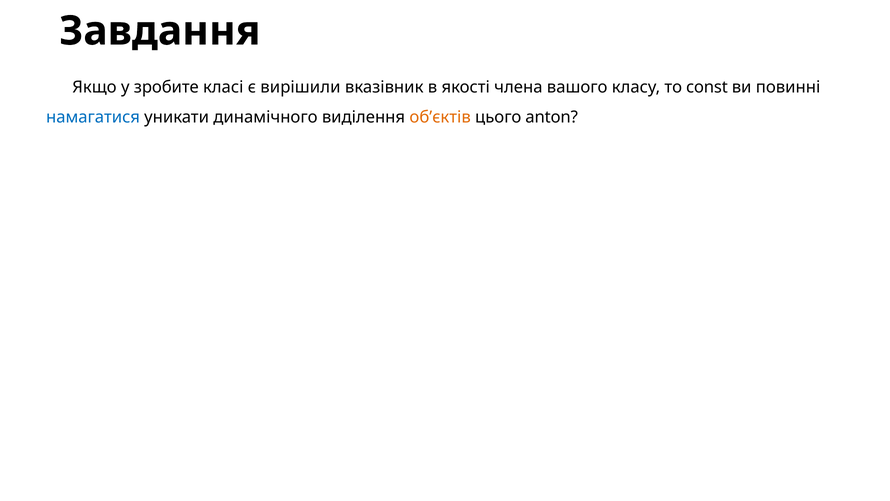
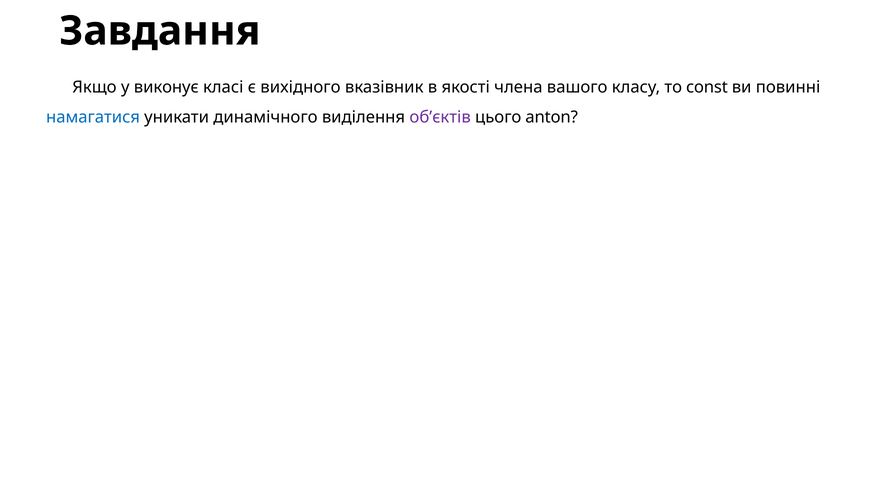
зробите: зробите -> виконує
вирішили: вирішили -> вихідного
об’єктів colour: orange -> purple
